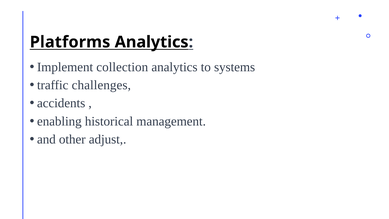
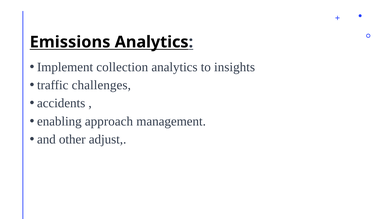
Platforms: Platforms -> Emissions
systems: systems -> insights
historical: historical -> approach
